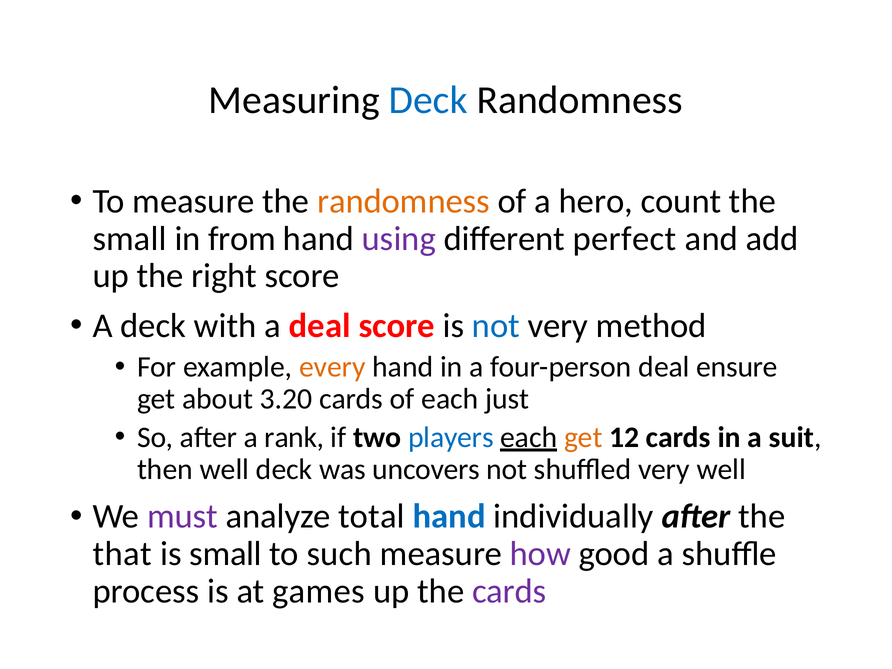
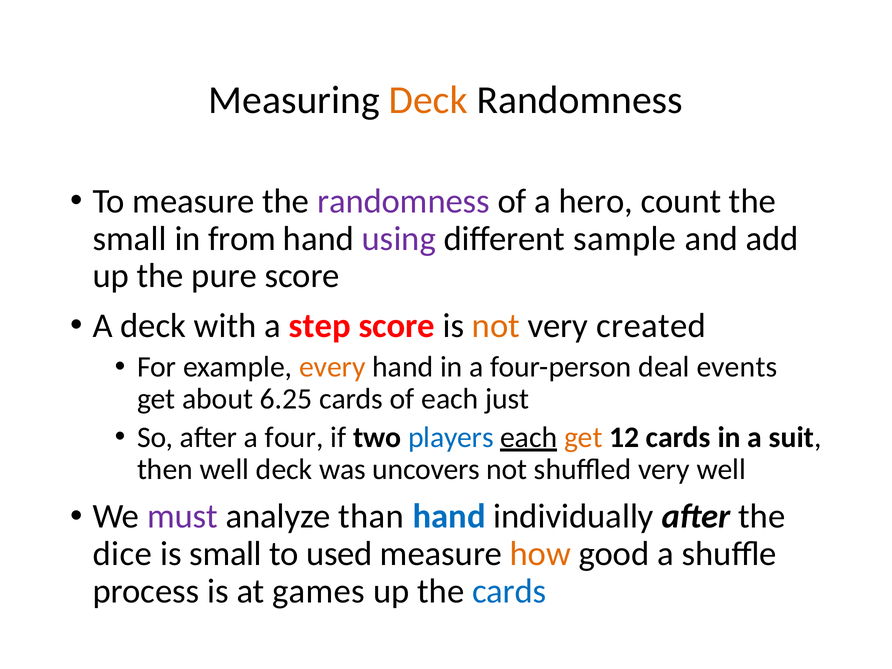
Deck at (428, 100) colour: blue -> orange
randomness at (403, 201) colour: orange -> purple
perfect: perfect -> sample
right: right -> pure
a deal: deal -> step
not at (496, 326) colour: blue -> orange
method: method -> created
ensure: ensure -> events
3.20: 3.20 -> 6.25
rank: rank -> four
total: total -> than
that: that -> dice
such: such -> used
how colour: purple -> orange
cards at (509, 591) colour: purple -> blue
